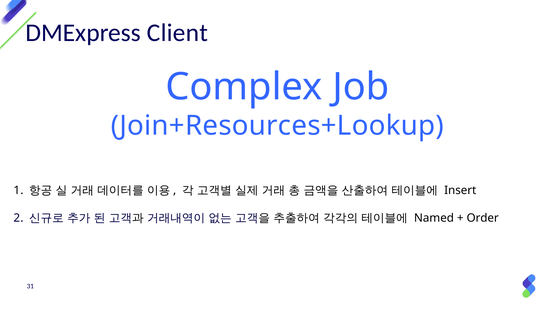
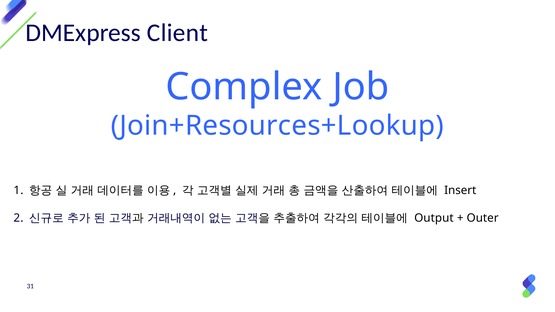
Named: Named -> Output
Order: Order -> Outer
